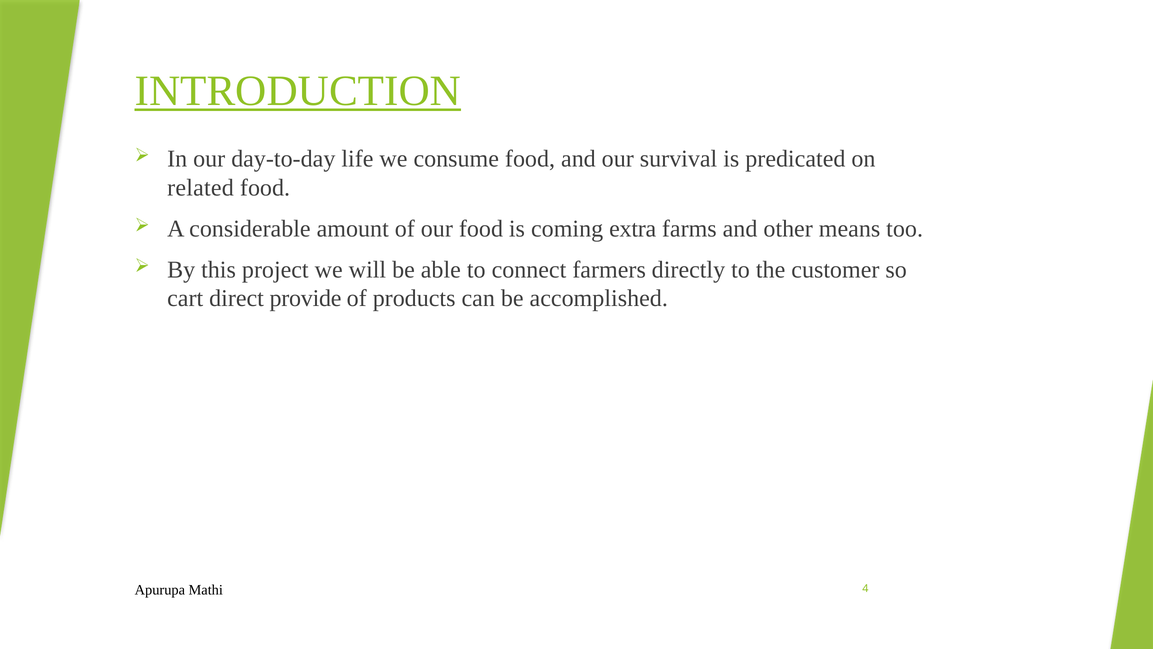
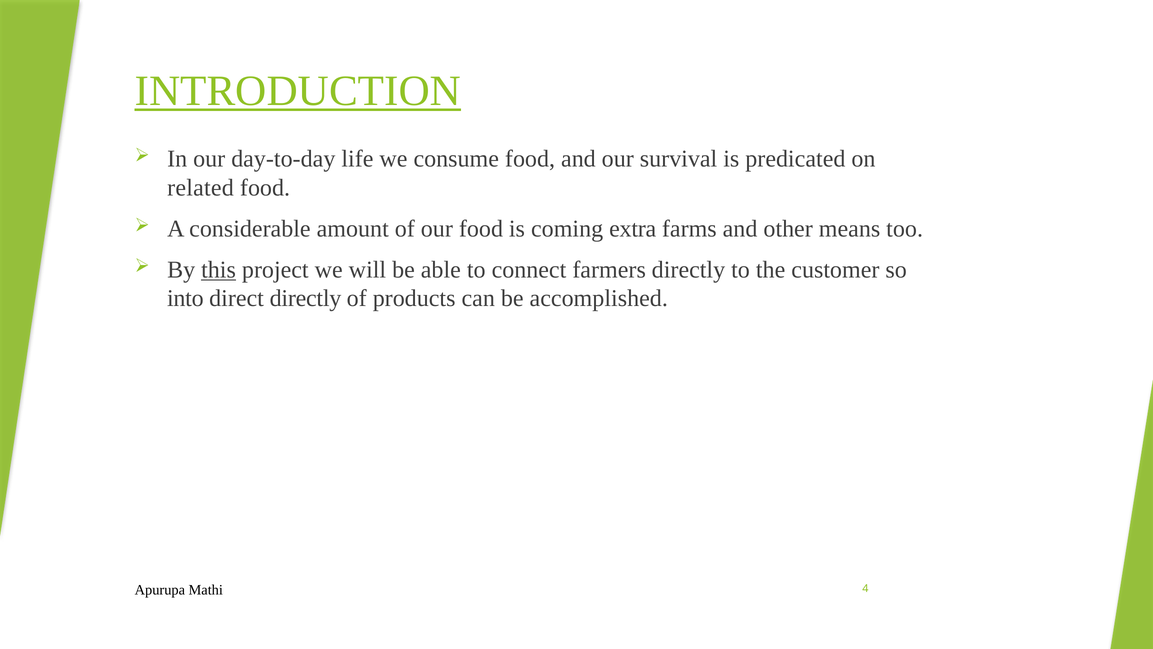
this underline: none -> present
cart: cart -> into
direct provide: provide -> directly
